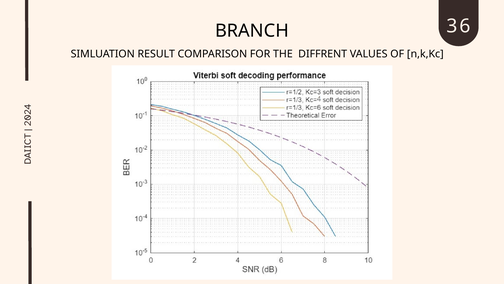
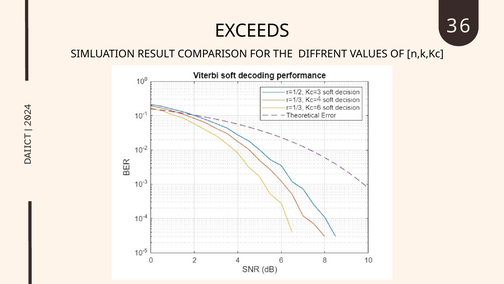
BRANCH: BRANCH -> EXCEEDS
